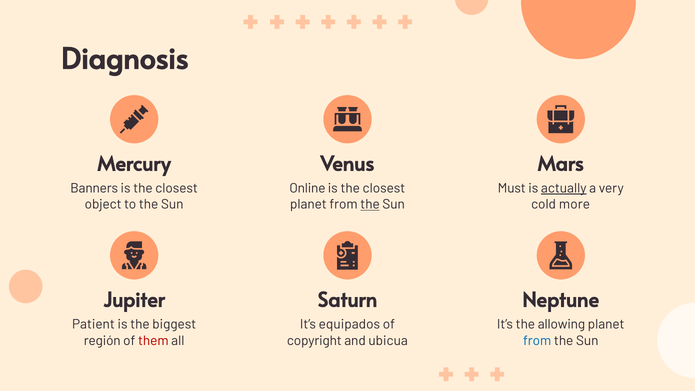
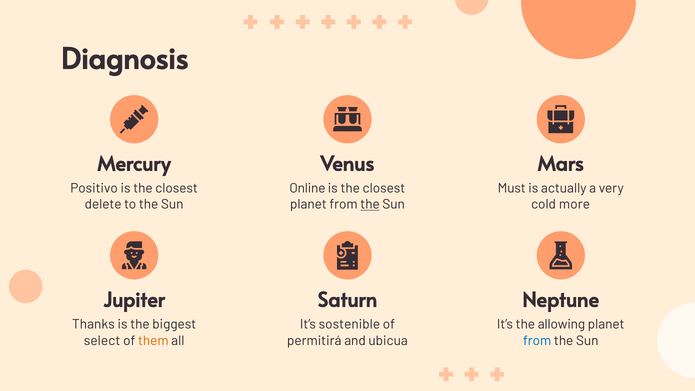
Banners: Banners -> Positivo
actually underline: present -> none
object: object -> delete
Patient: Patient -> Thanks
equipados: equipados -> sostenible
región: región -> select
them colour: red -> orange
copyright: copyright -> permitirá
